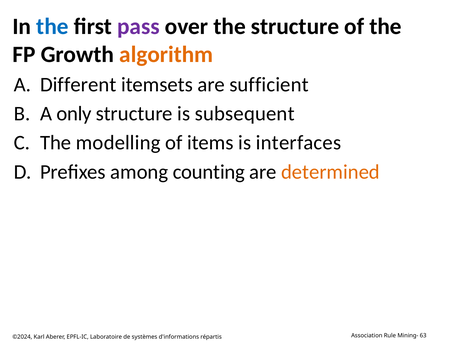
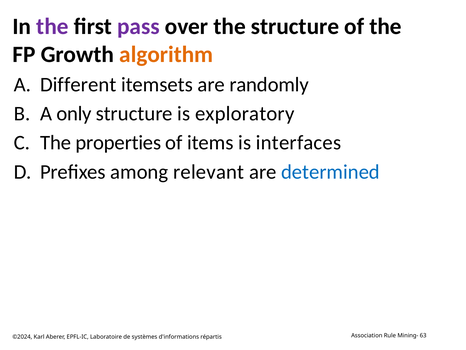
the at (52, 26) colour: blue -> purple
sufficient: sufficient -> randomly
subsequent: subsequent -> exploratory
modelling: modelling -> properties
counting: counting -> relevant
determined colour: orange -> blue
